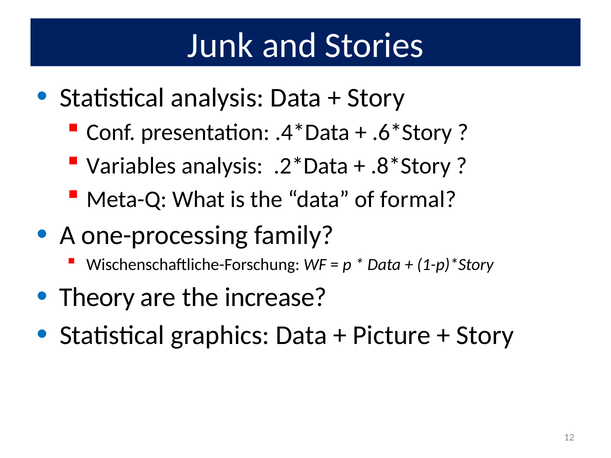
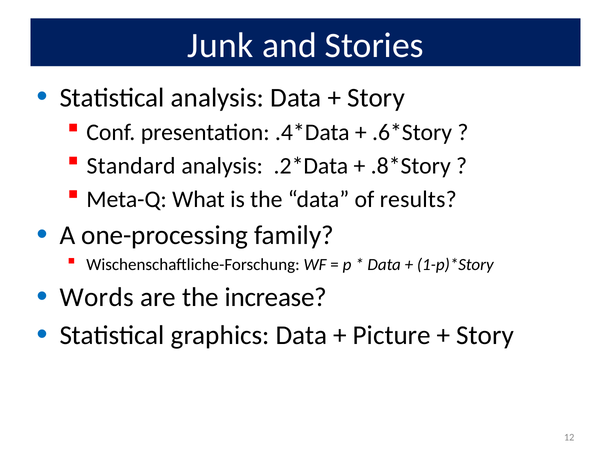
Variables: Variables -> Standard
formal: formal -> results
Theory: Theory -> Words
